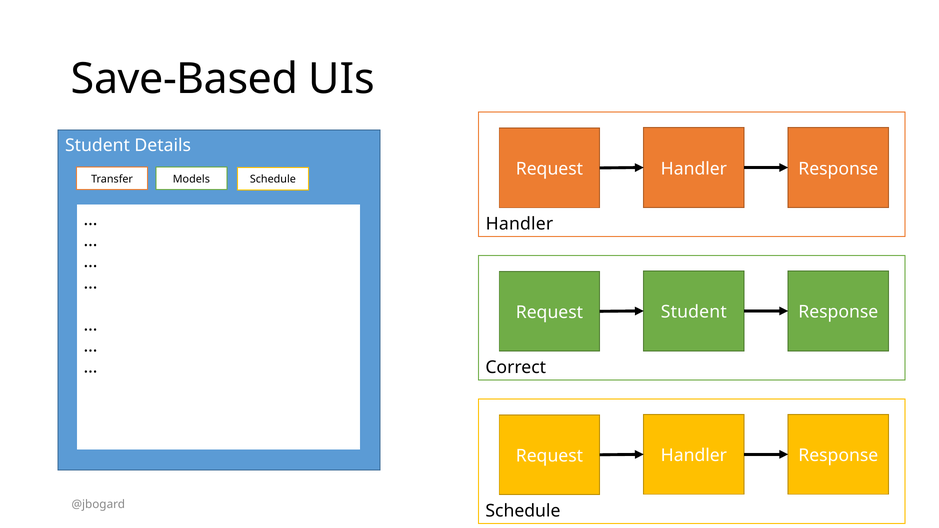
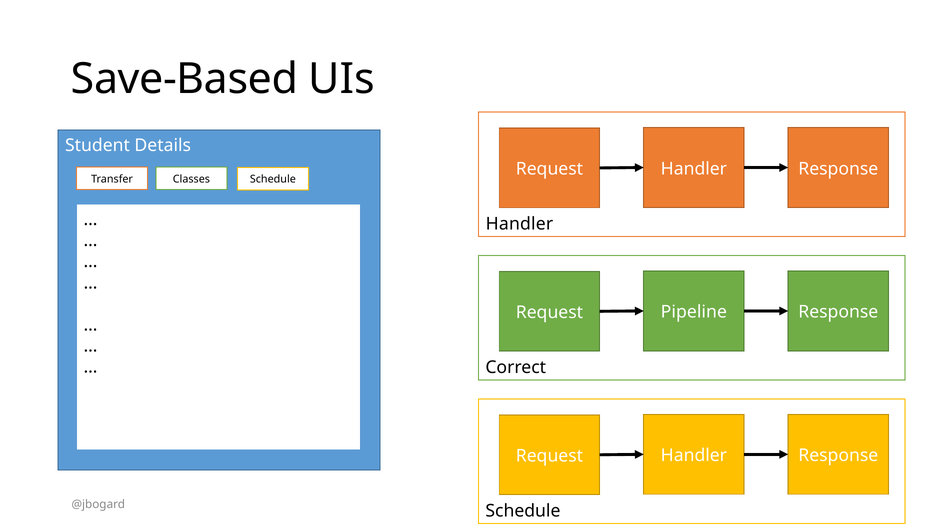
Models: Models -> Classes
Request Student: Student -> Pipeline
